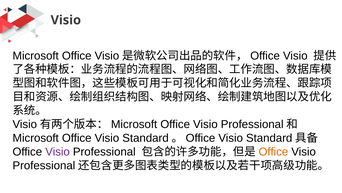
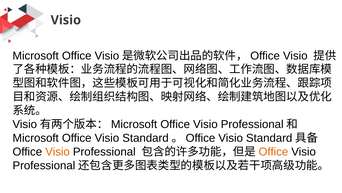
Visio at (58, 151) colour: purple -> orange
